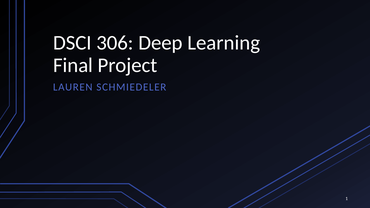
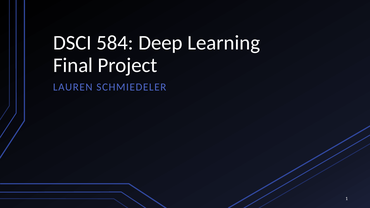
306: 306 -> 584
